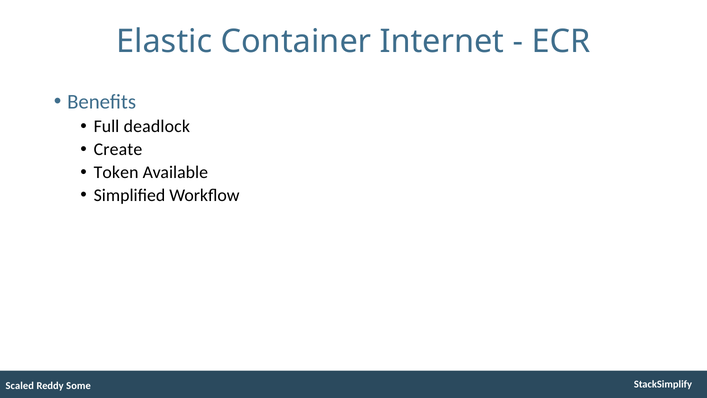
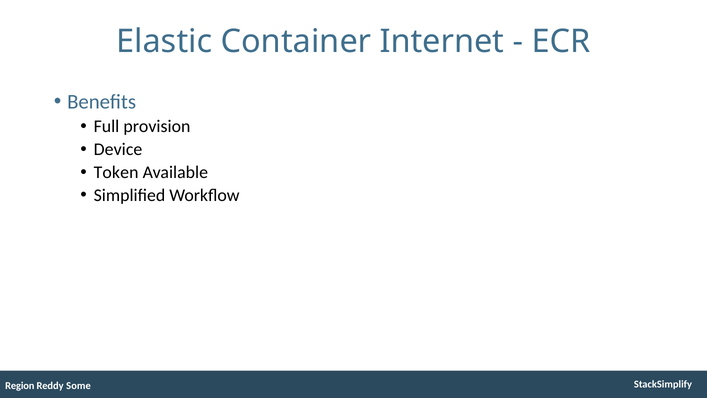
deadlock: deadlock -> provision
Create: Create -> Device
Scaled: Scaled -> Region
